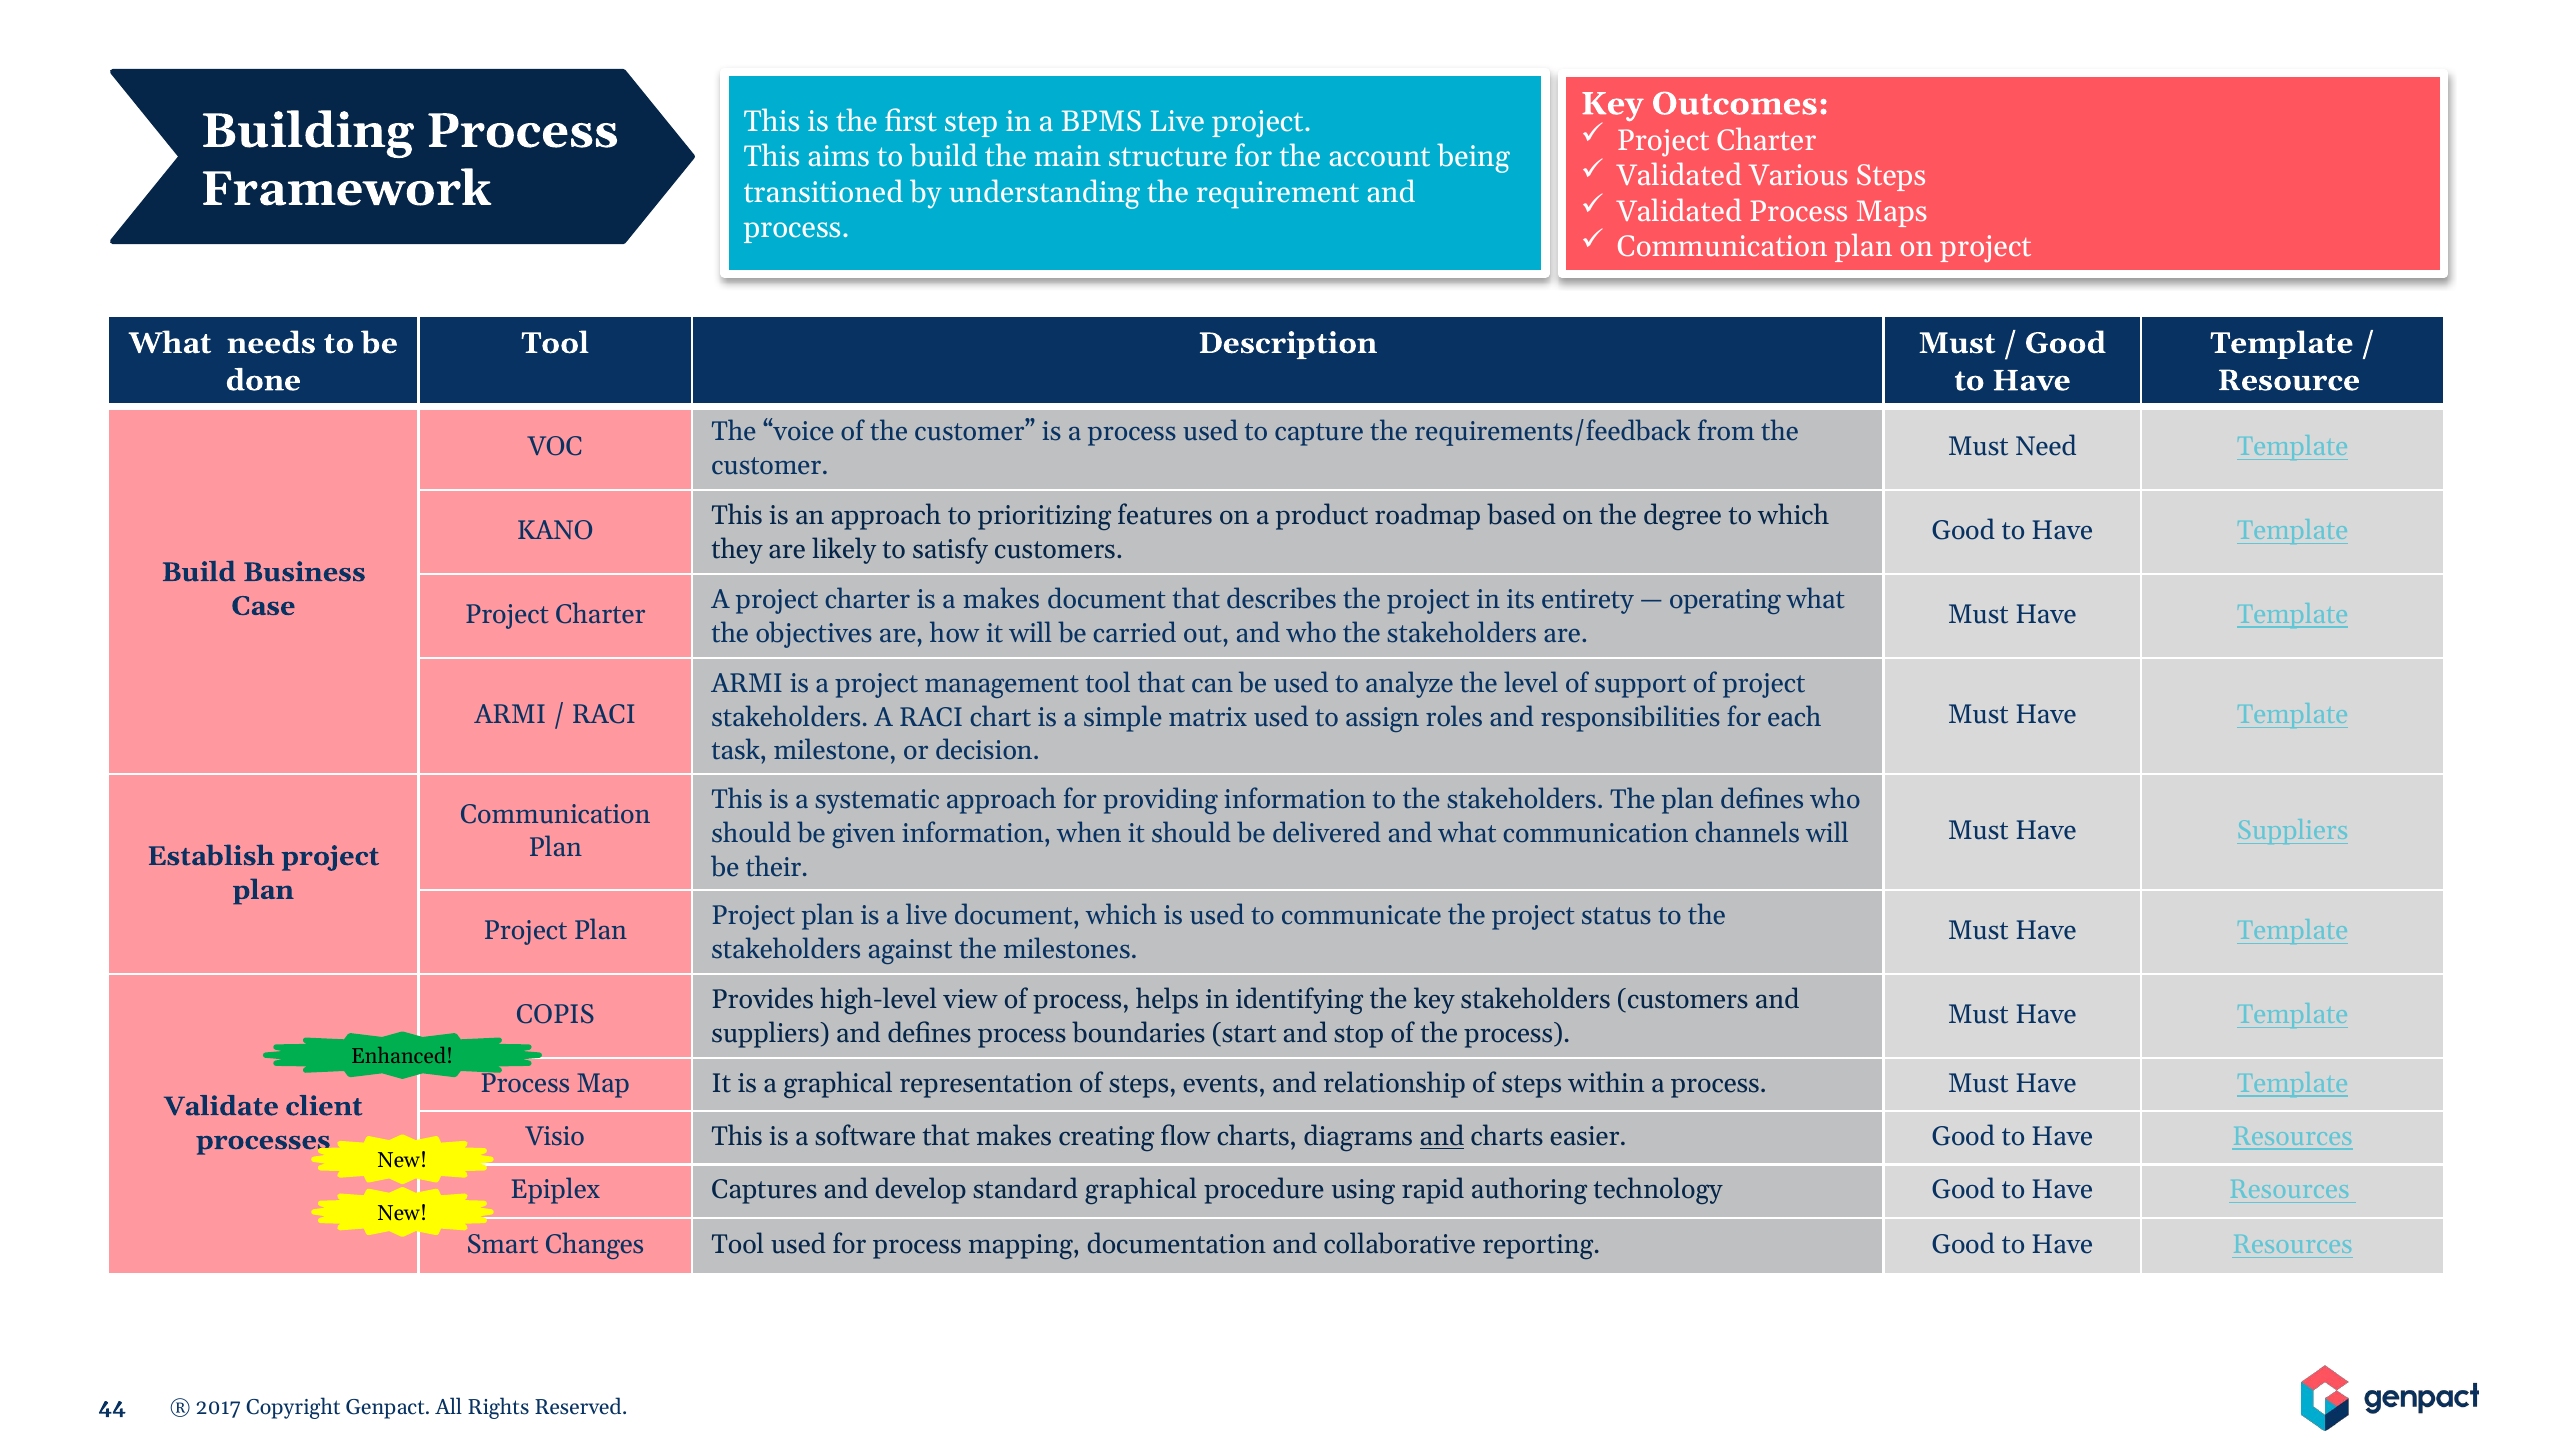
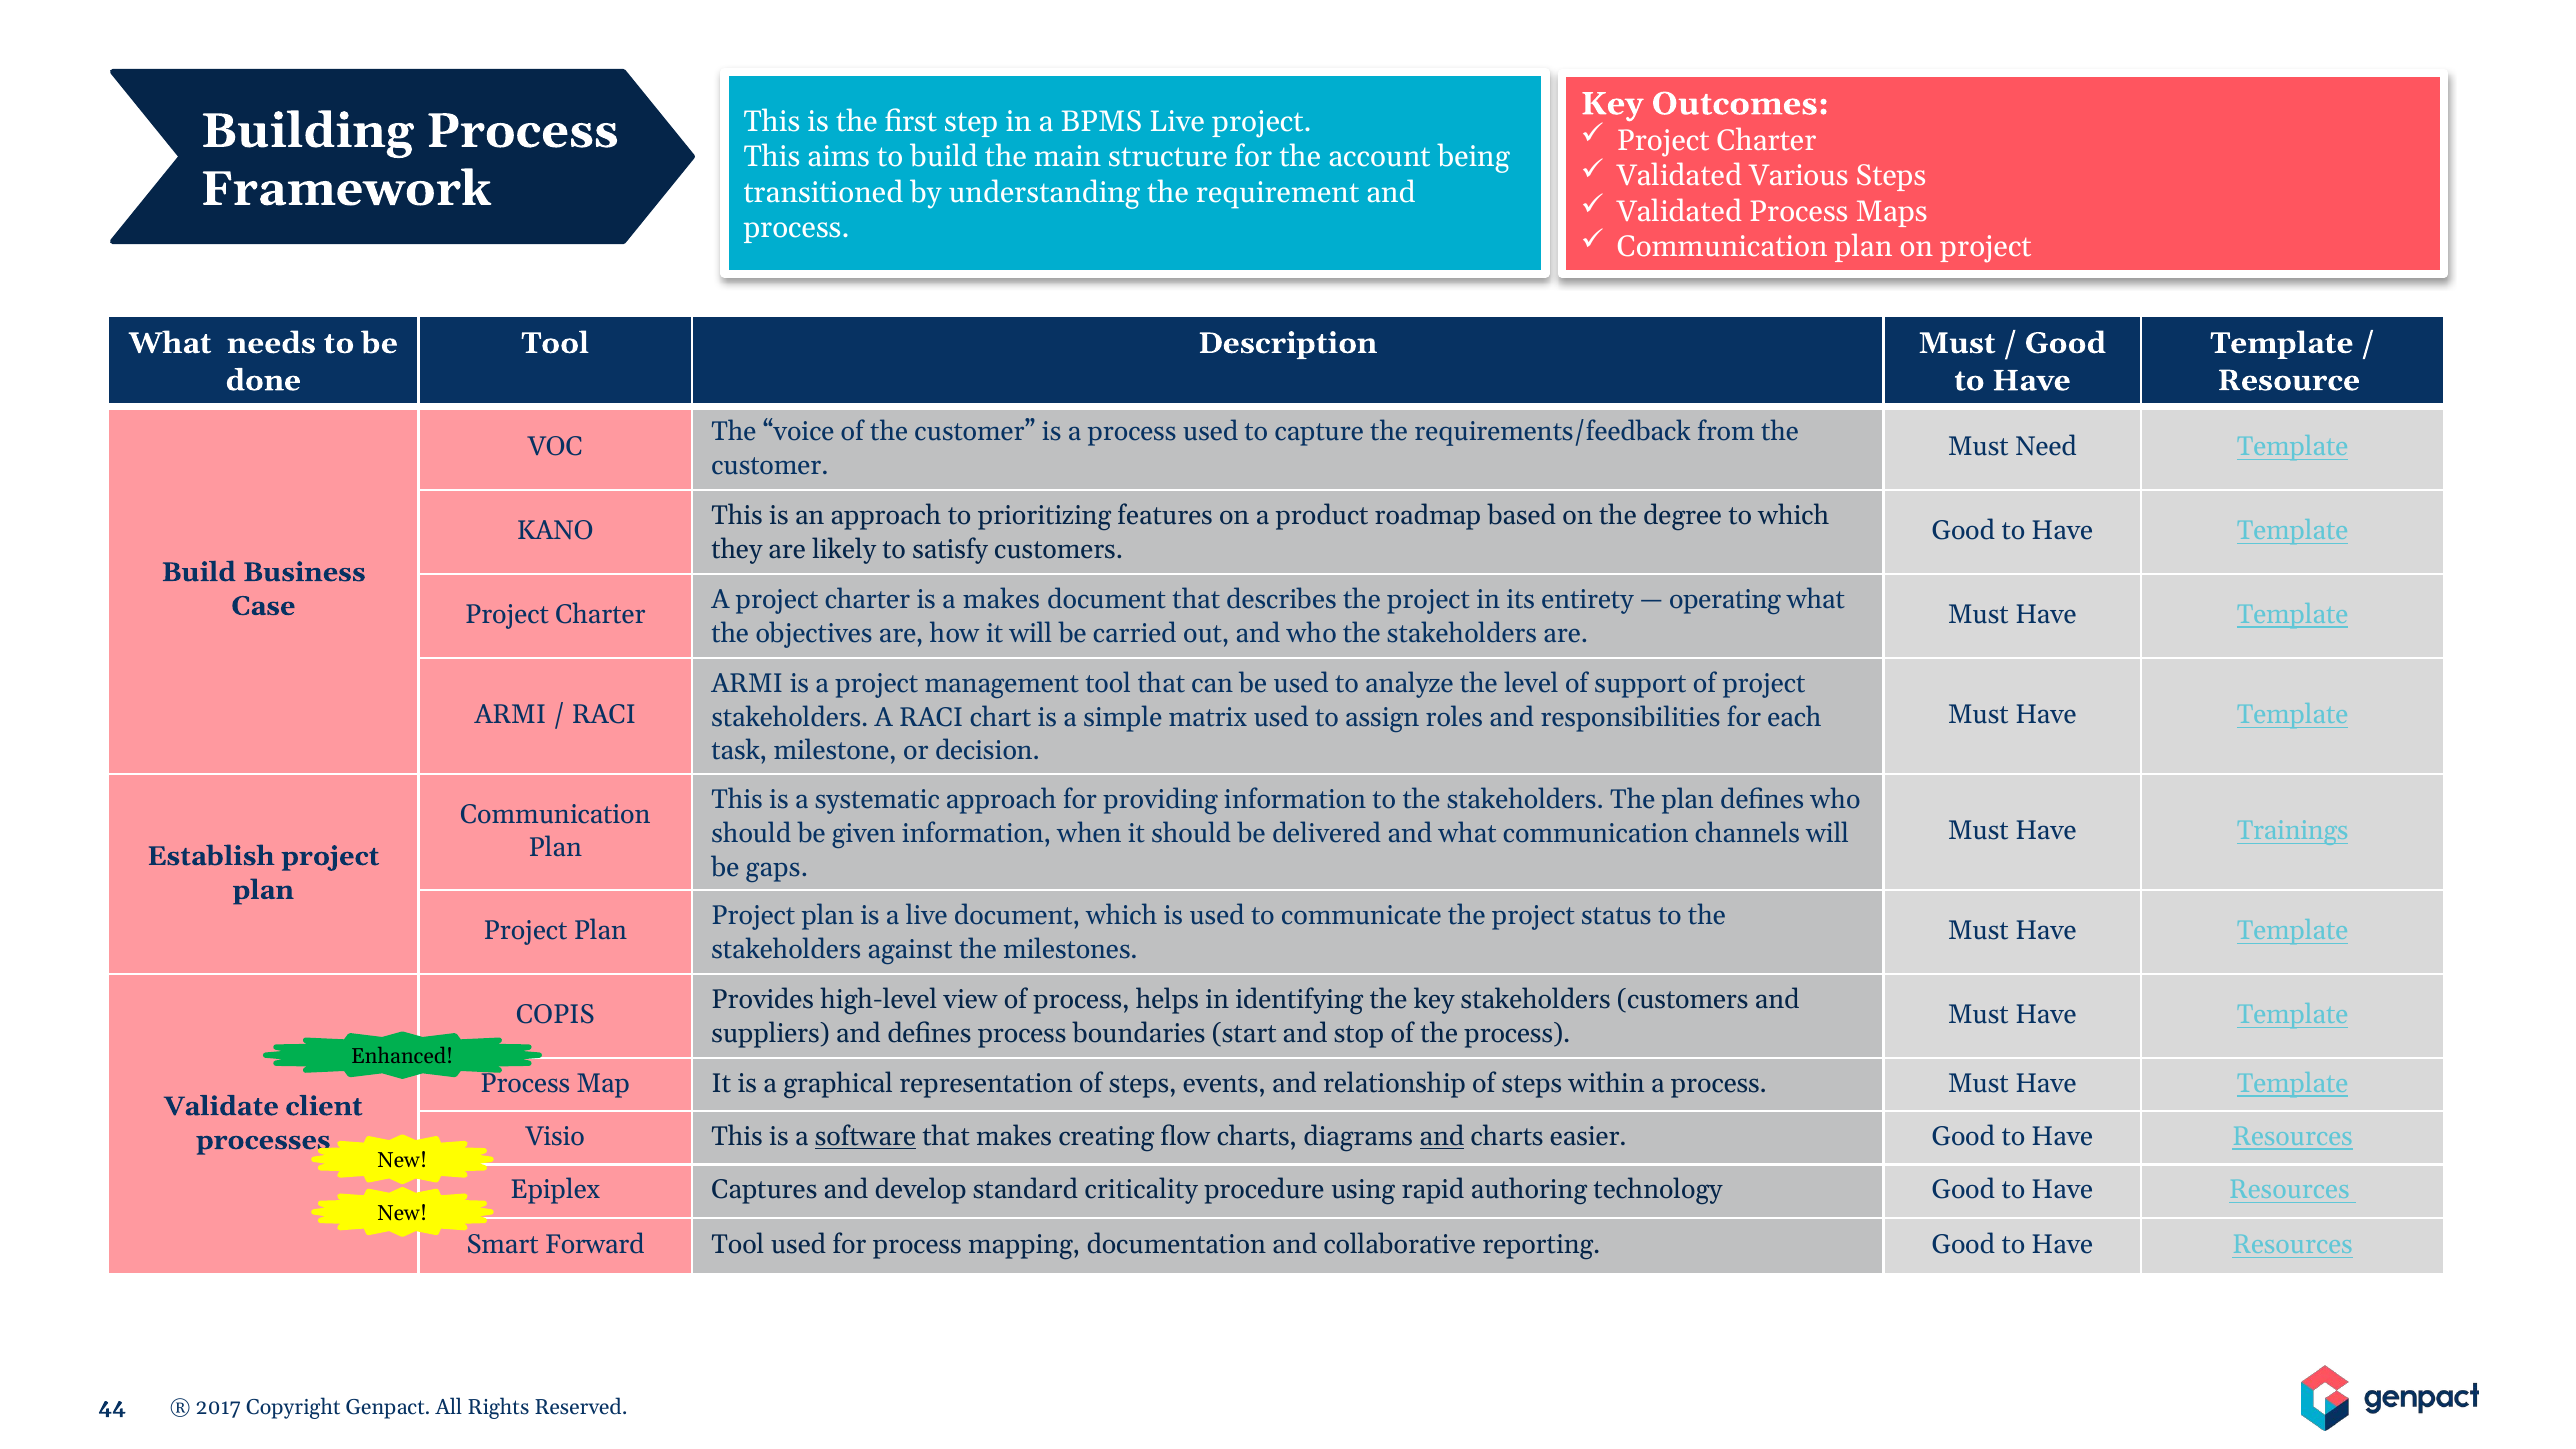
Have Suppliers: Suppliers -> Trainings
be their: their -> gaps
software underline: none -> present
standard graphical: graphical -> criticality
Changes: Changes -> Forward
